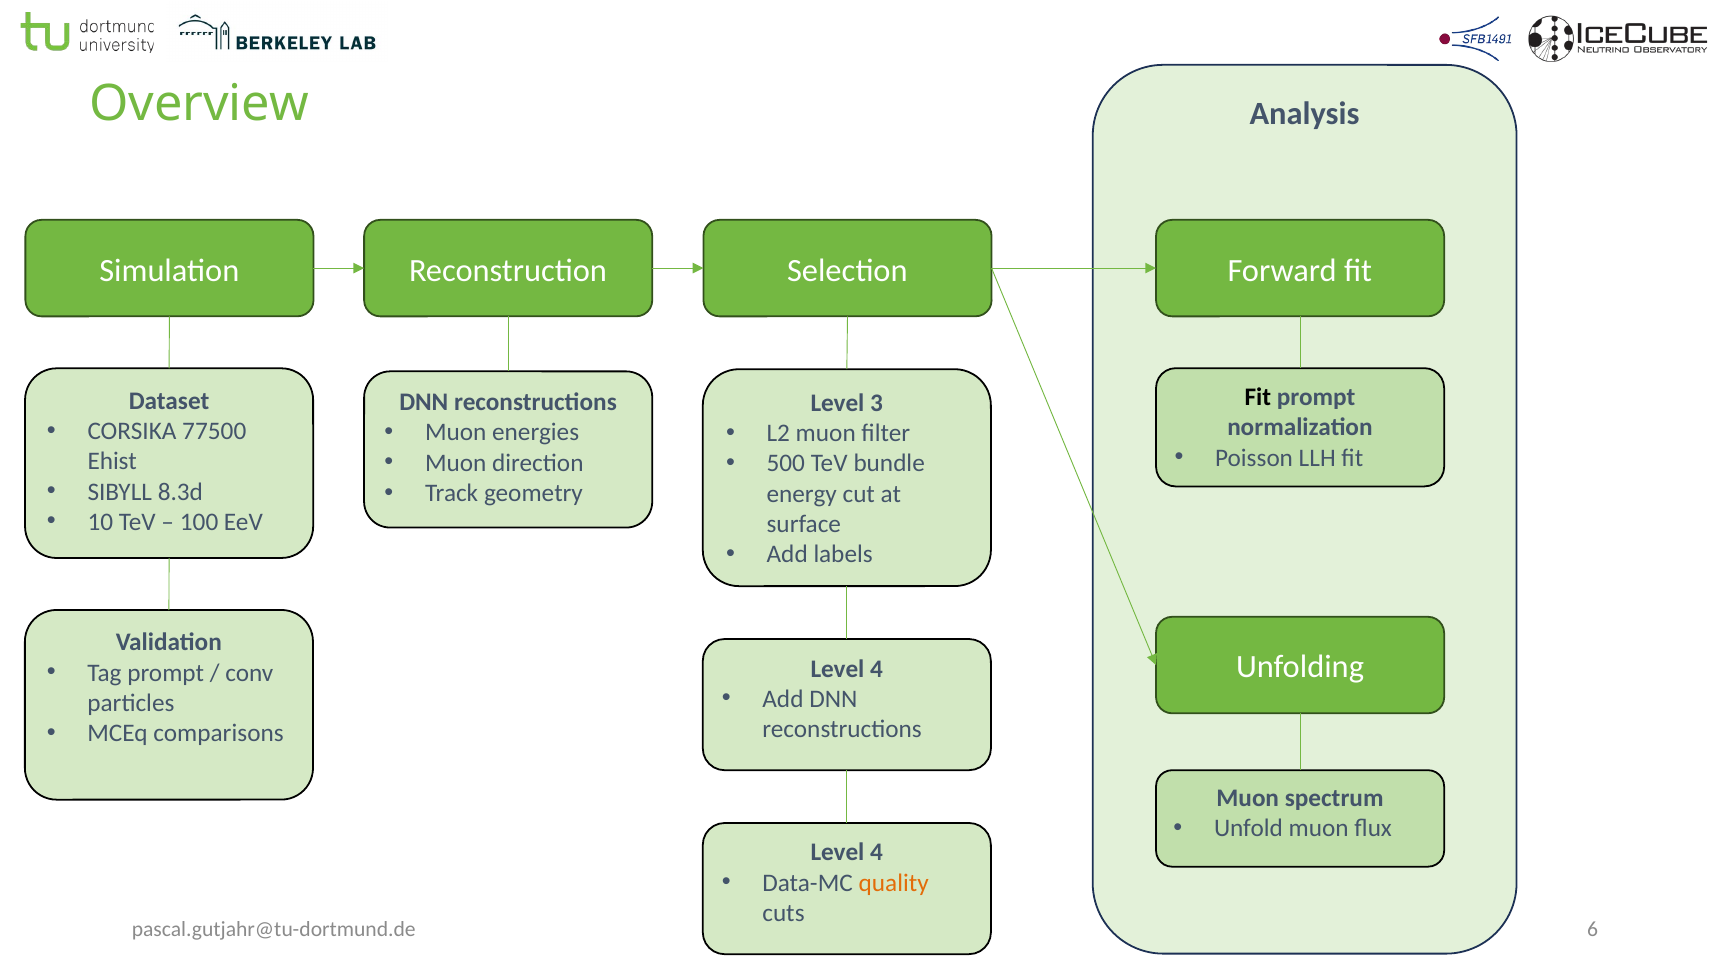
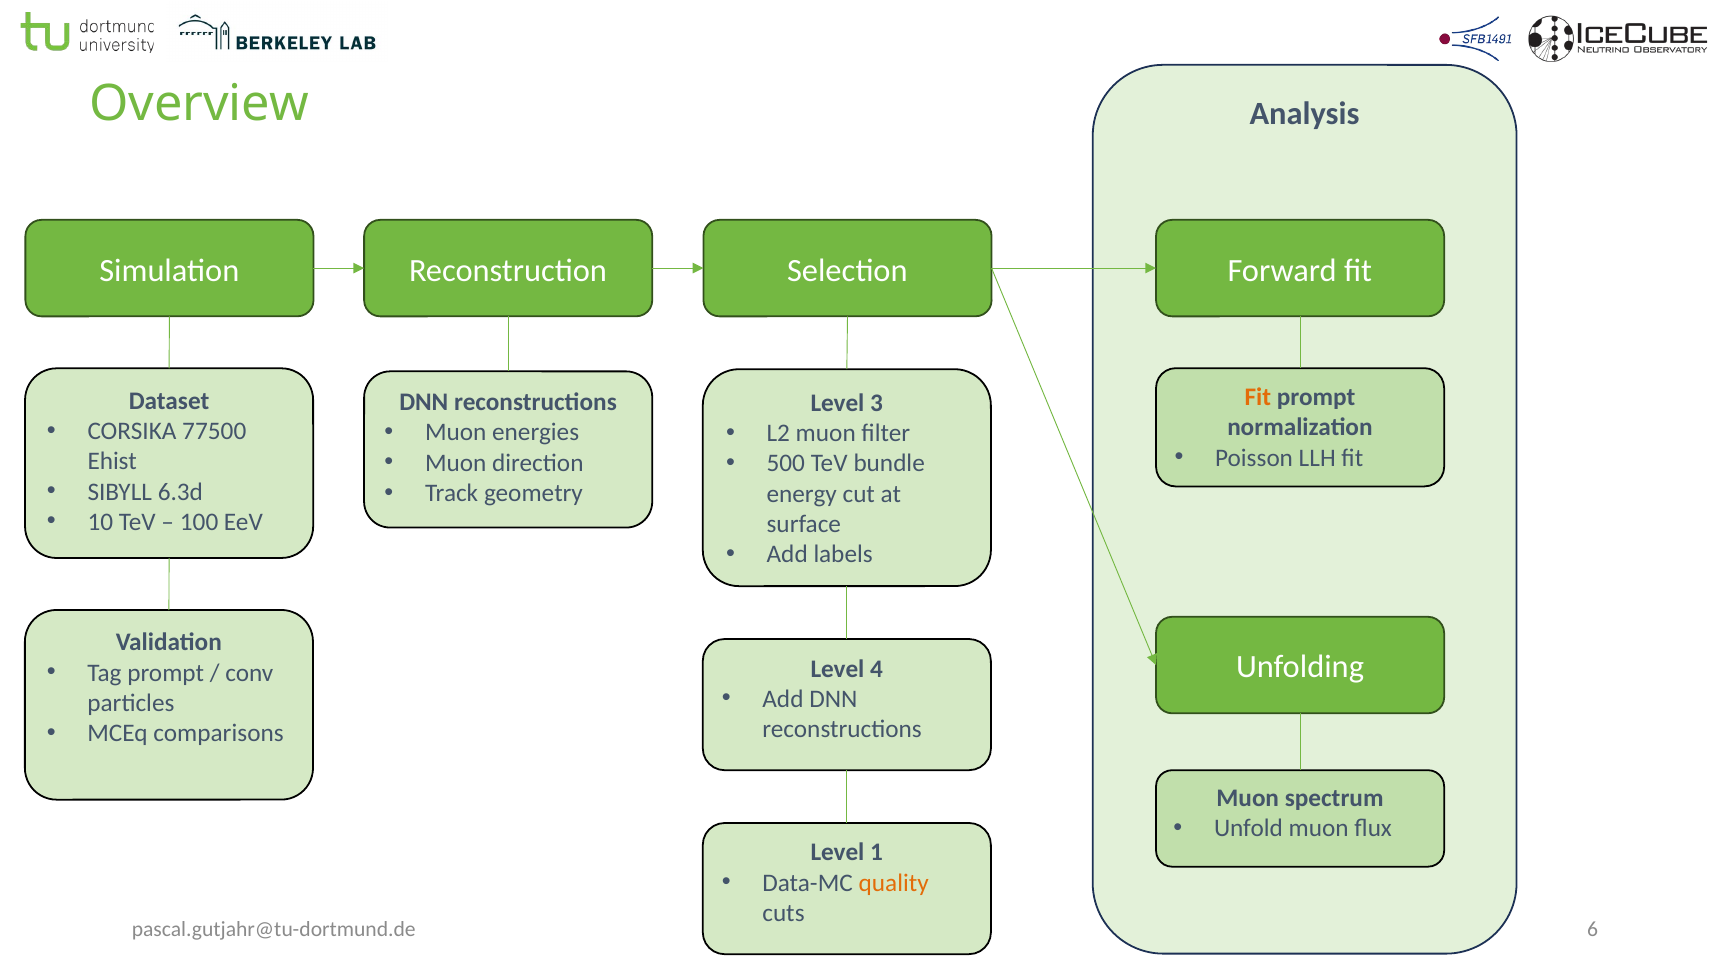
Fit at (1258, 397) colour: black -> orange
8.3d: 8.3d -> 6.3d
4 at (877, 853): 4 -> 1
